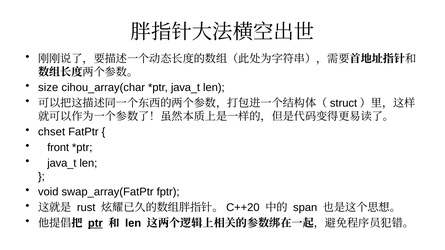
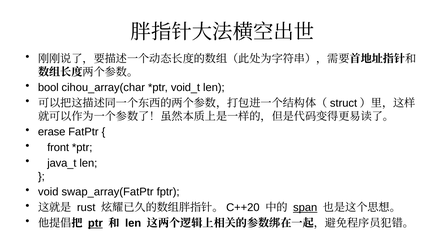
size: size -> bool
java_t at (185, 88): java_t -> void_t
chset: chset -> erase
span underline: none -> present
